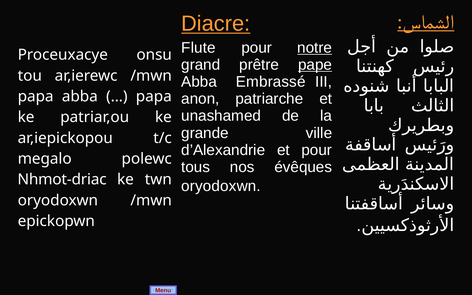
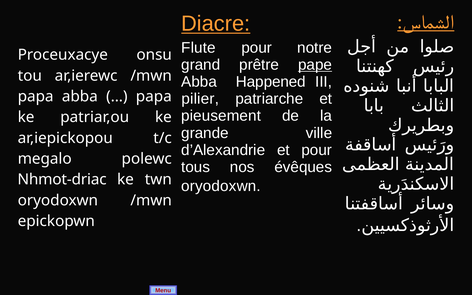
notre underline: present -> none
Embrassé: Embrassé -> Happened
anon: anon -> pilier
unashamed: unashamed -> pieusement
